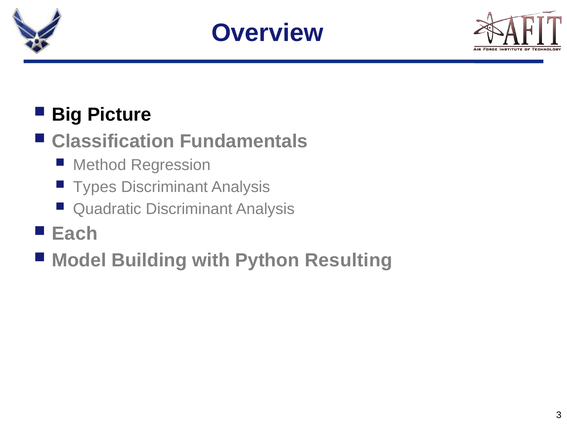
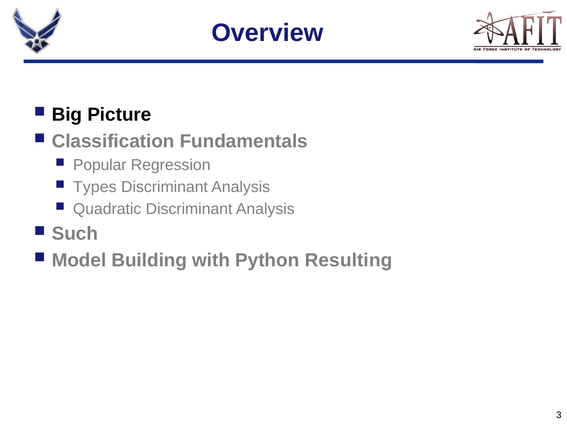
Method: Method -> Popular
Each: Each -> Such
